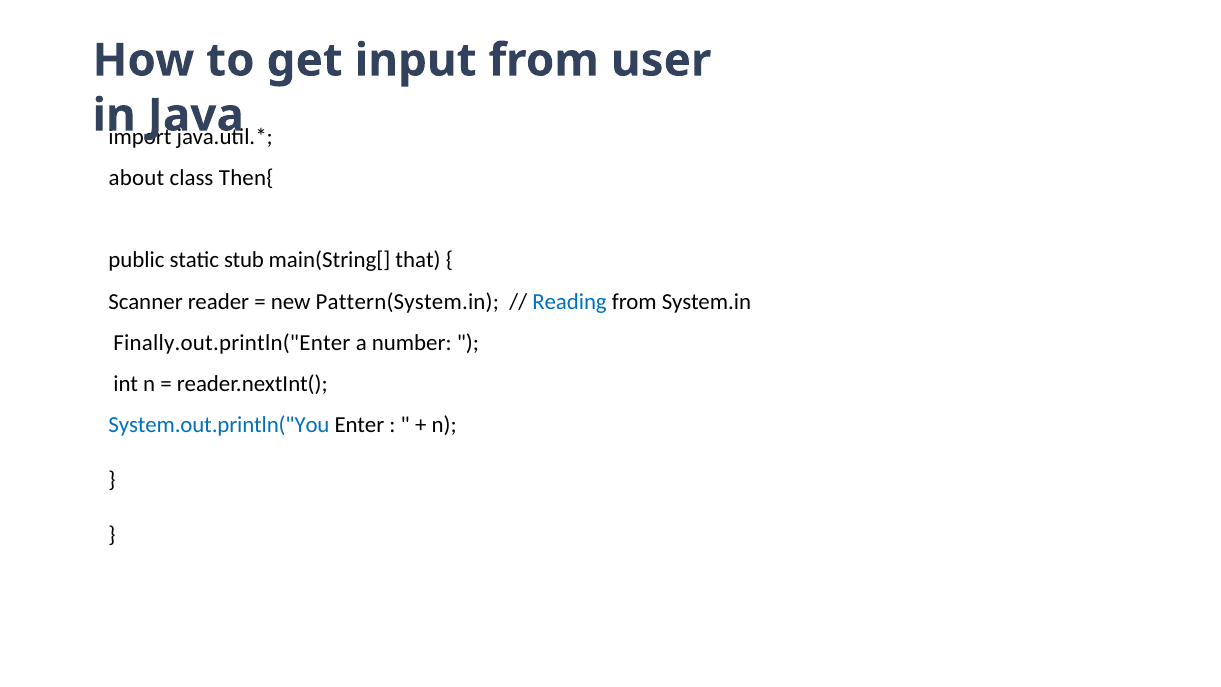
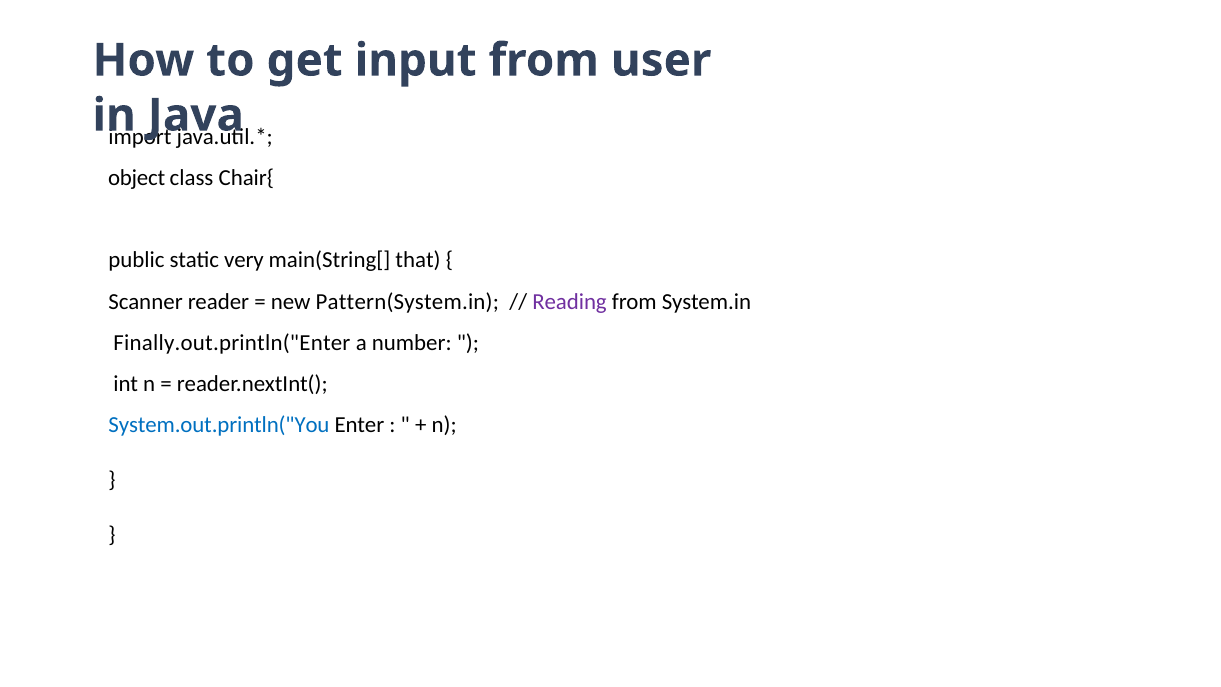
about: about -> object
Then{: Then{ -> Chair{
stub: stub -> very
Reading colour: blue -> purple
